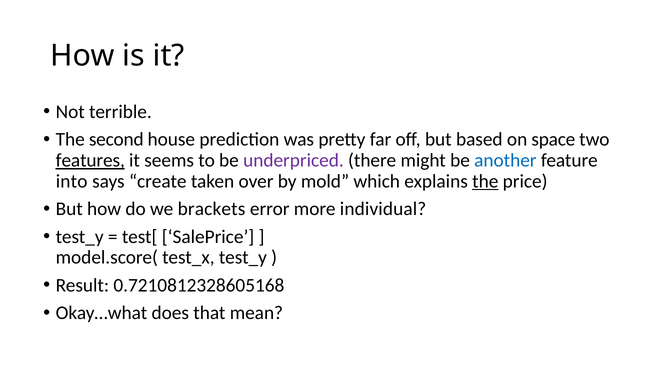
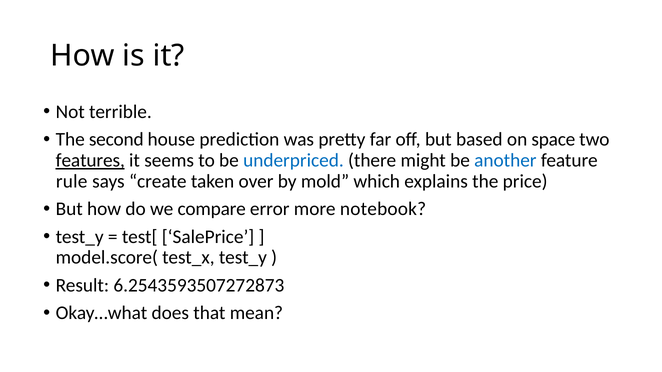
underpriced colour: purple -> blue
into: into -> rule
the at (485, 181) underline: present -> none
brackets: brackets -> compare
individual: individual -> notebook
0.7210812328605168: 0.7210812328605168 -> 6.2543593507272873
